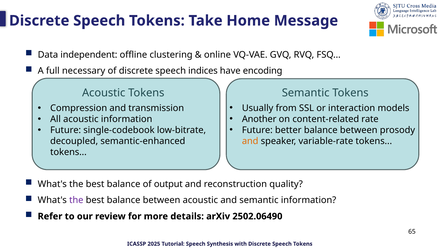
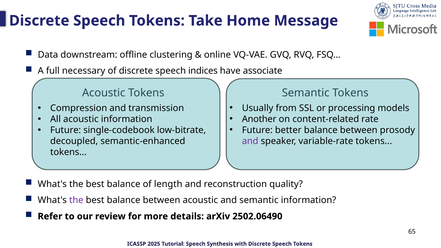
independent: independent -> downstream
encoding: encoding -> associate
interaction: interaction -> processing
and at (250, 141) colour: orange -> purple
output: output -> length
